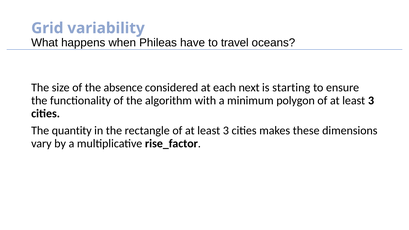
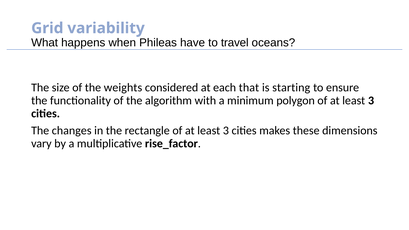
absence: absence -> weights
next: next -> that
quantity: quantity -> changes
